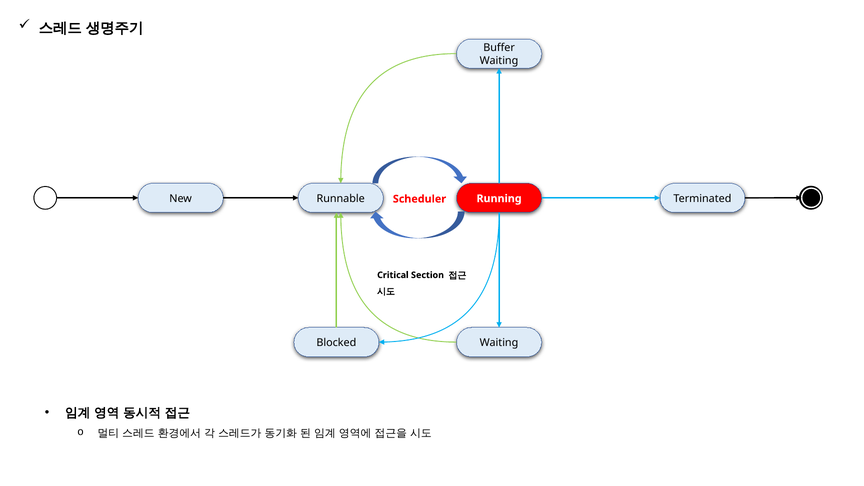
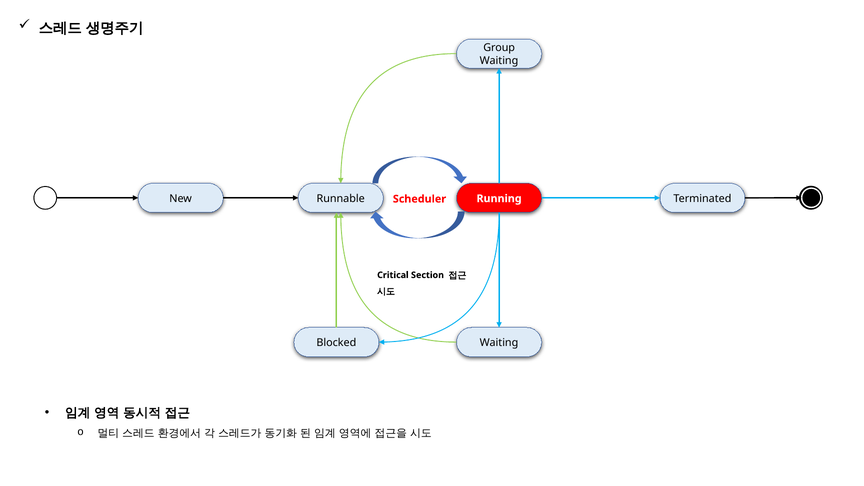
Buffer: Buffer -> Group
